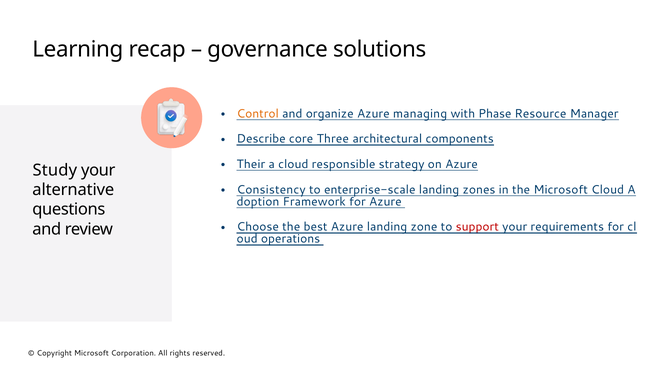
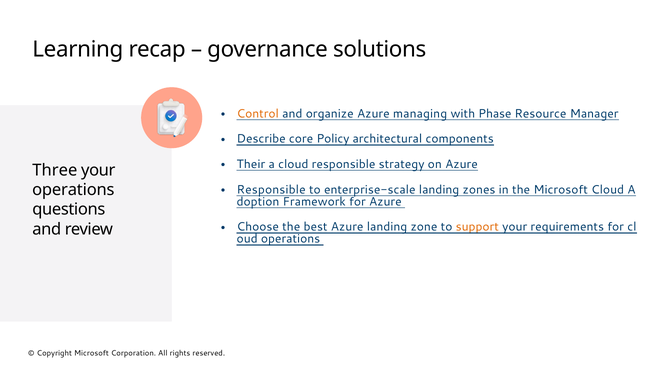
Three: Three -> Policy
Study: Study -> Three
Consistency at (271, 190): Consistency -> Responsible
alternative at (73, 190): alternative -> operations
support colour: red -> orange
